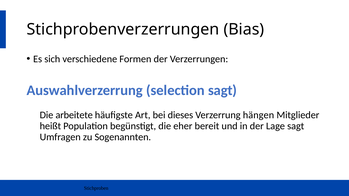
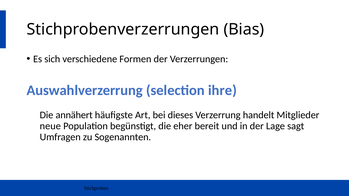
selection sagt: sagt -> ihre
arbeitete: arbeitete -> annähert
hängen: hängen -> handelt
heißt: heißt -> neue
